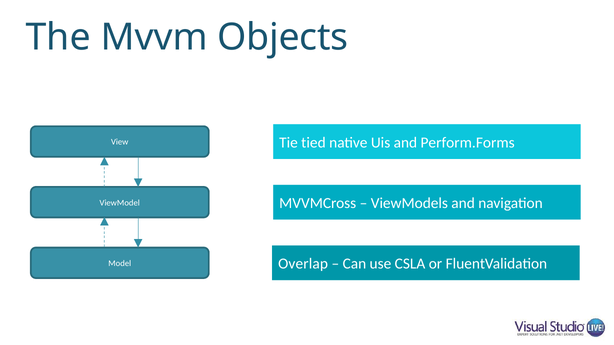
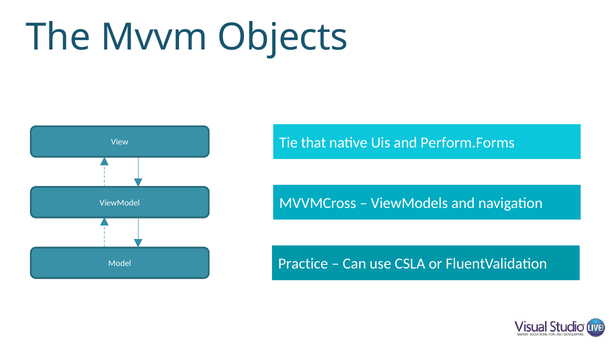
tied: tied -> that
Overlap: Overlap -> Practice
